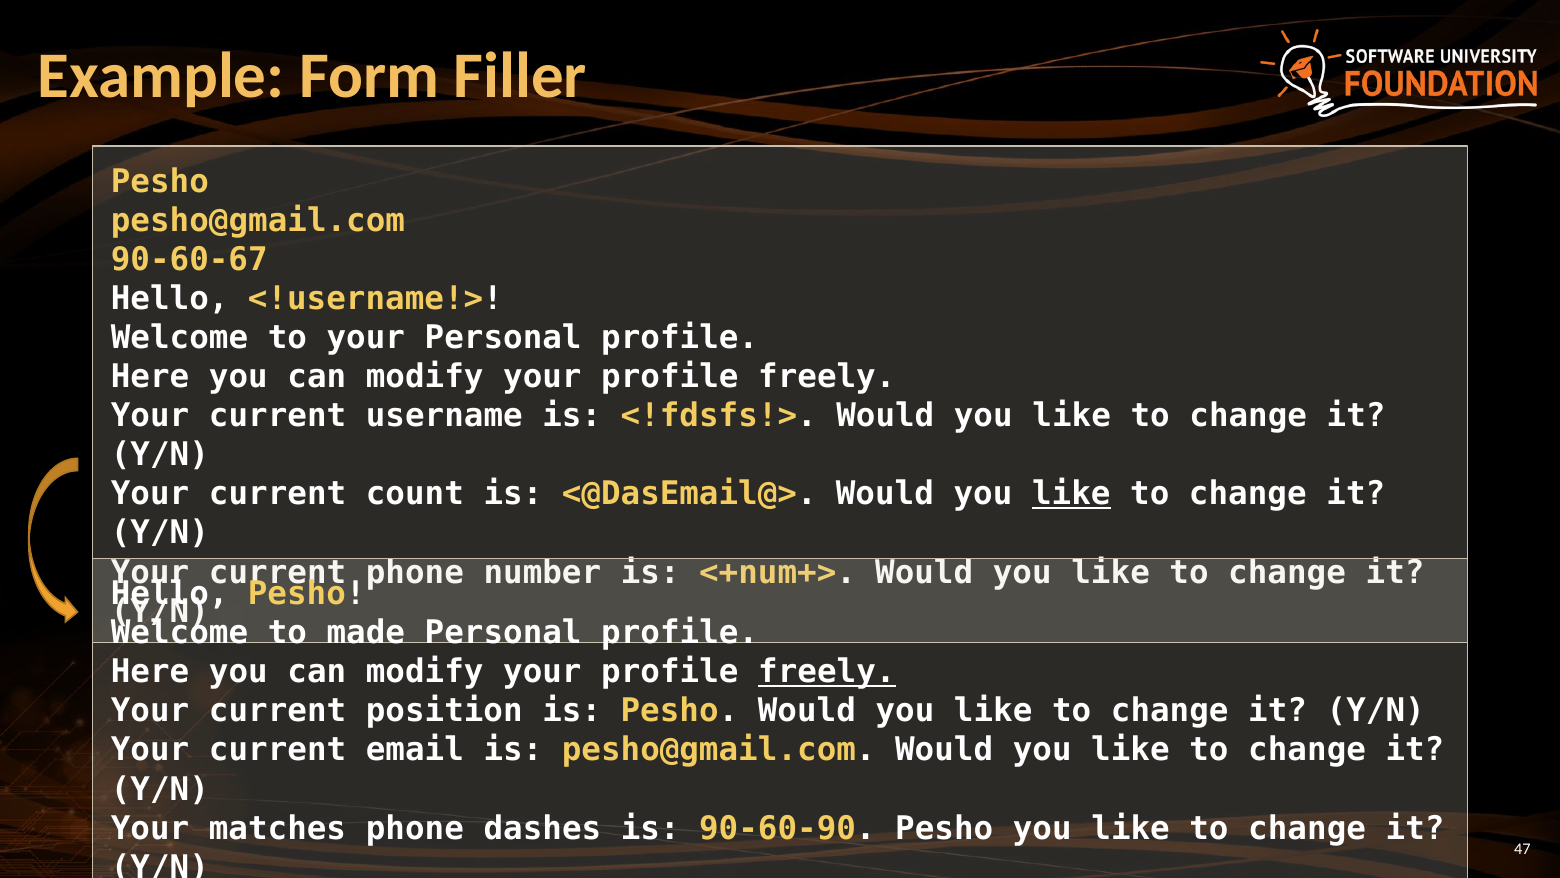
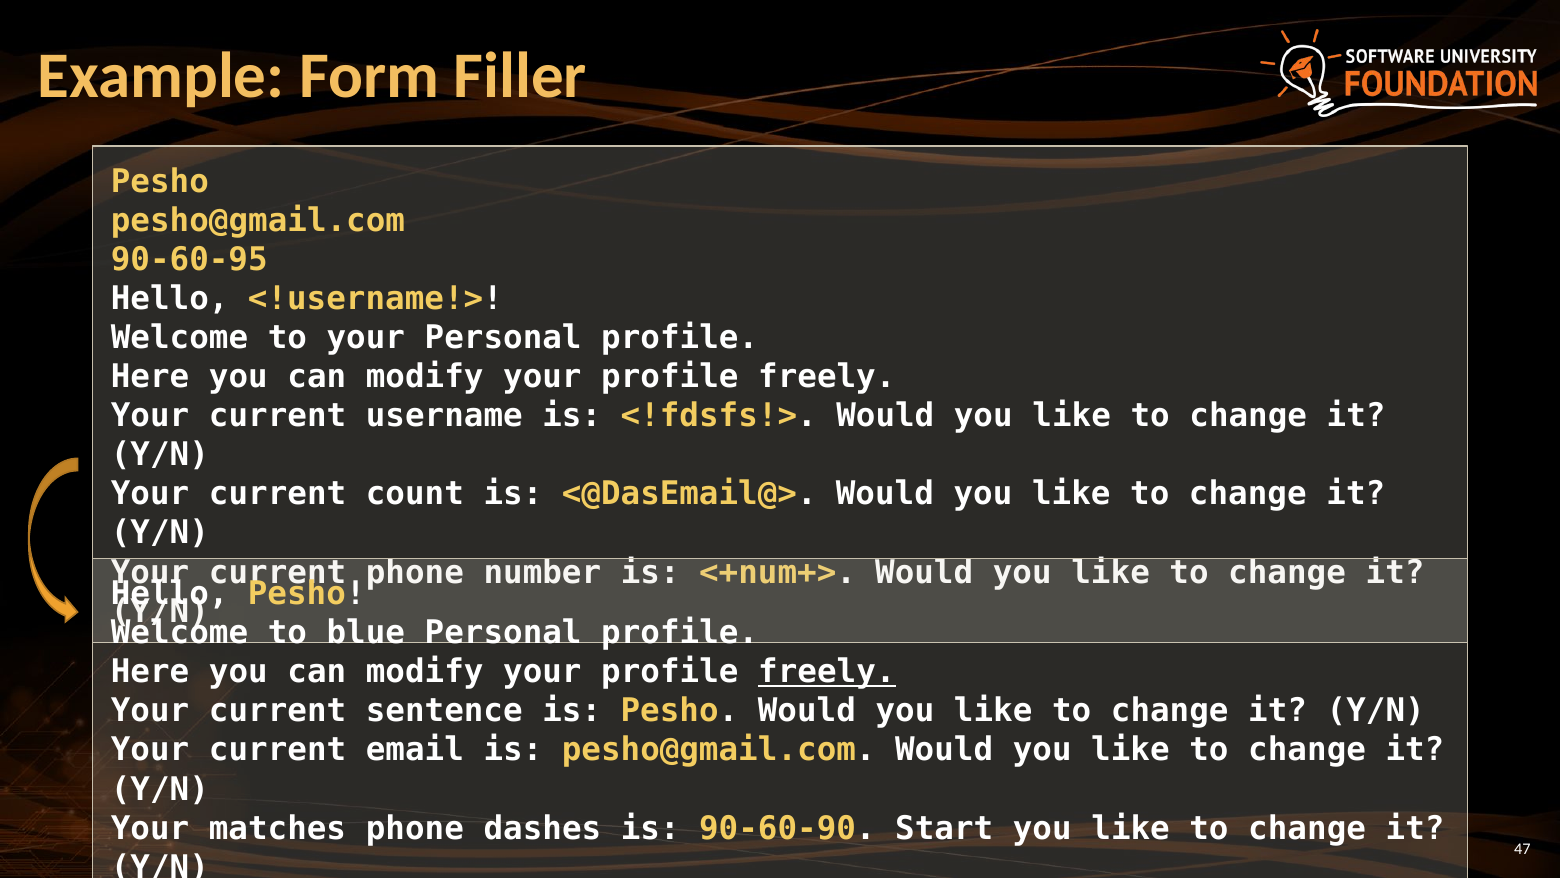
90-60-67: 90-60-67 -> 90-60-95
like at (1071, 494) underline: present -> none
made: made -> blue
position: position -> sentence
90-60-90 Pesho: Pesho -> Start
